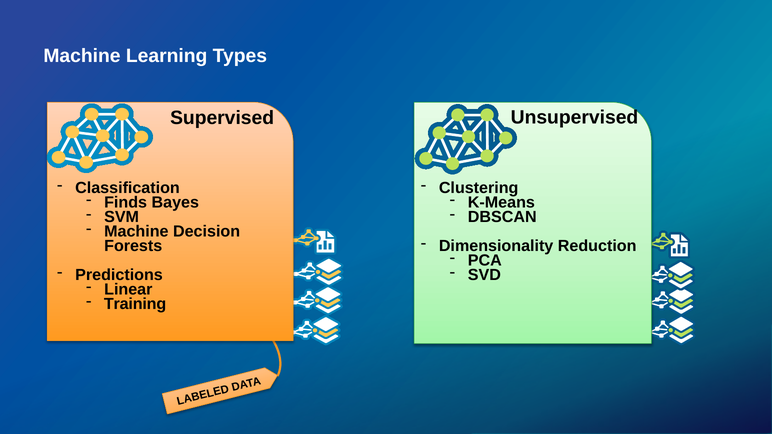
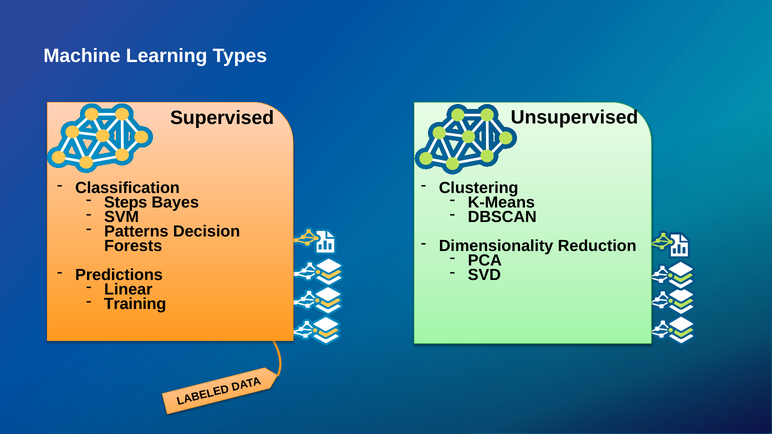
Finds: Finds -> Steps
Machine at (136, 232): Machine -> Patterns
